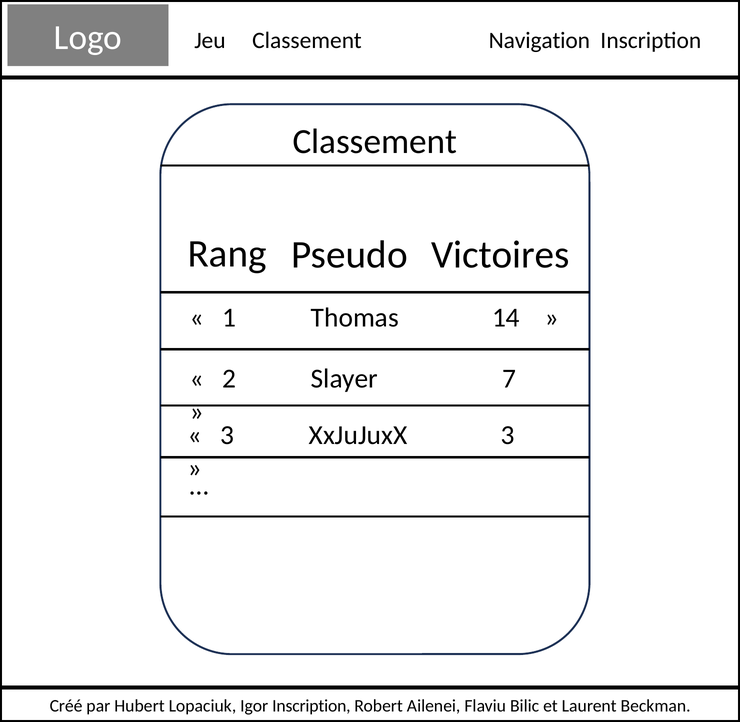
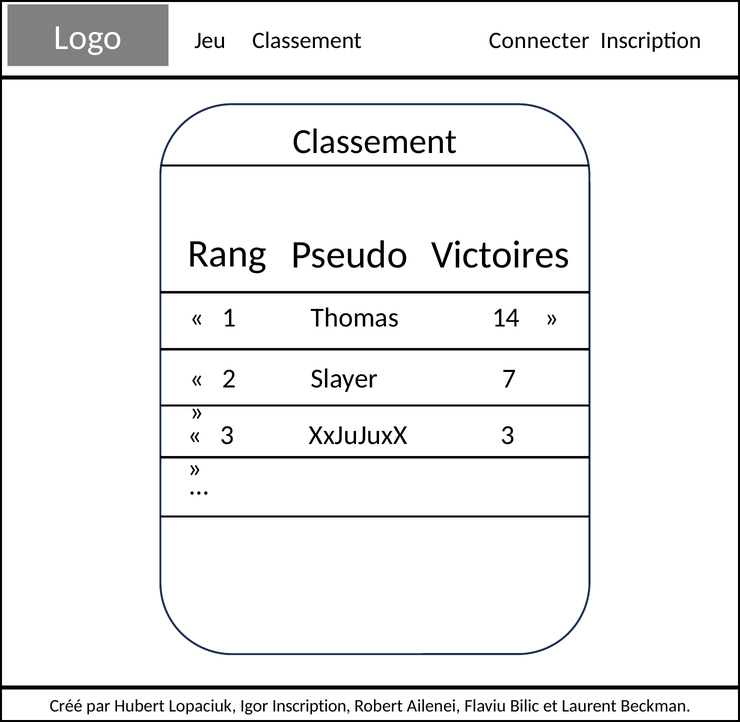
Navigation: Navigation -> Connecter
